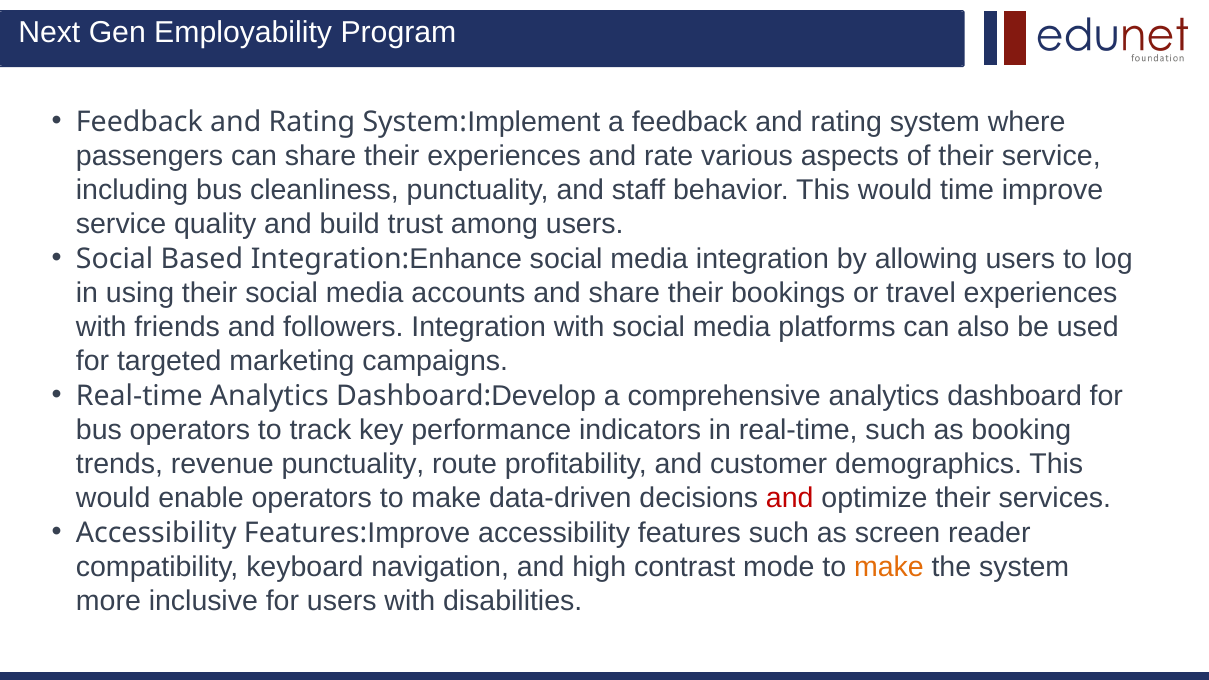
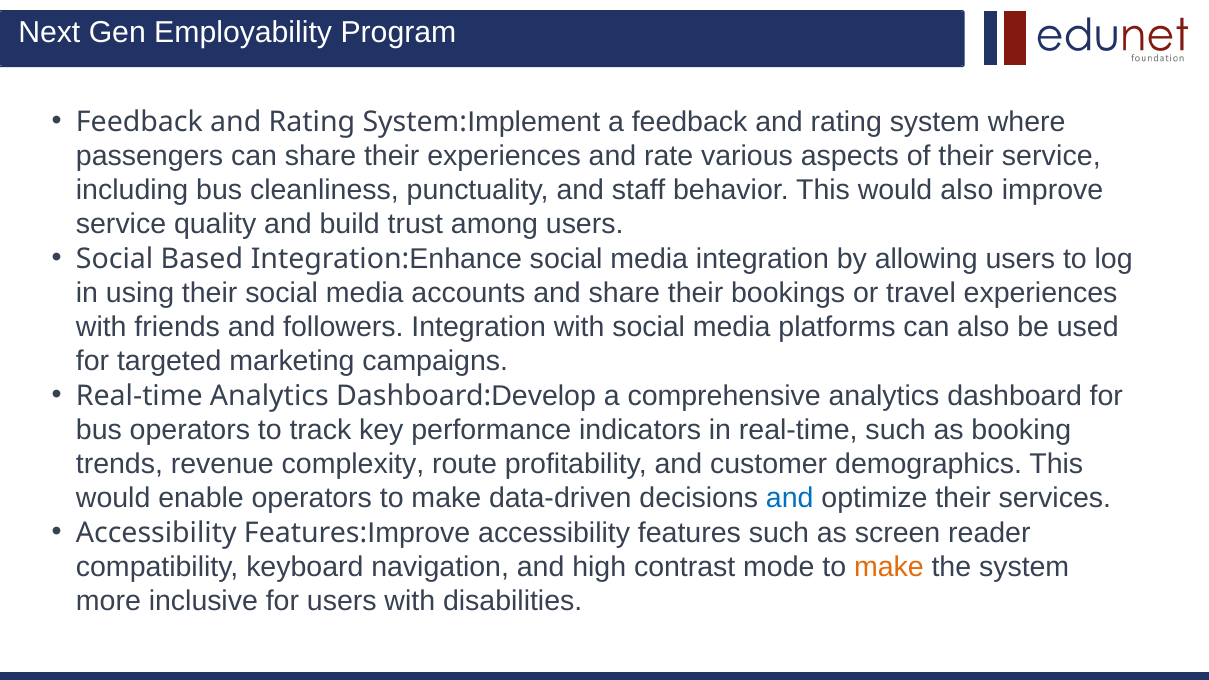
would time: time -> also
revenue punctuality: punctuality -> complexity
and at (790, 498) colour: red -> blue
